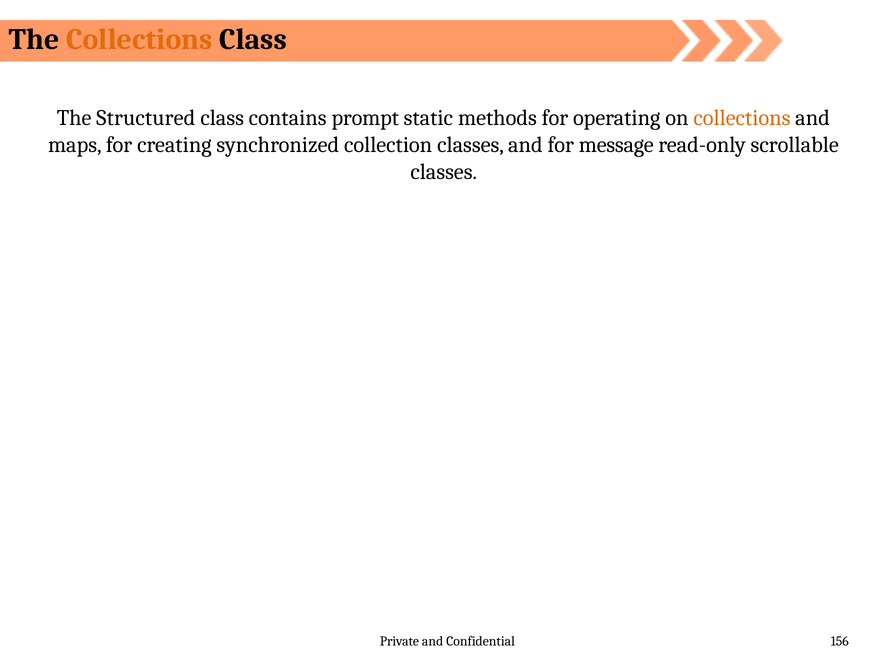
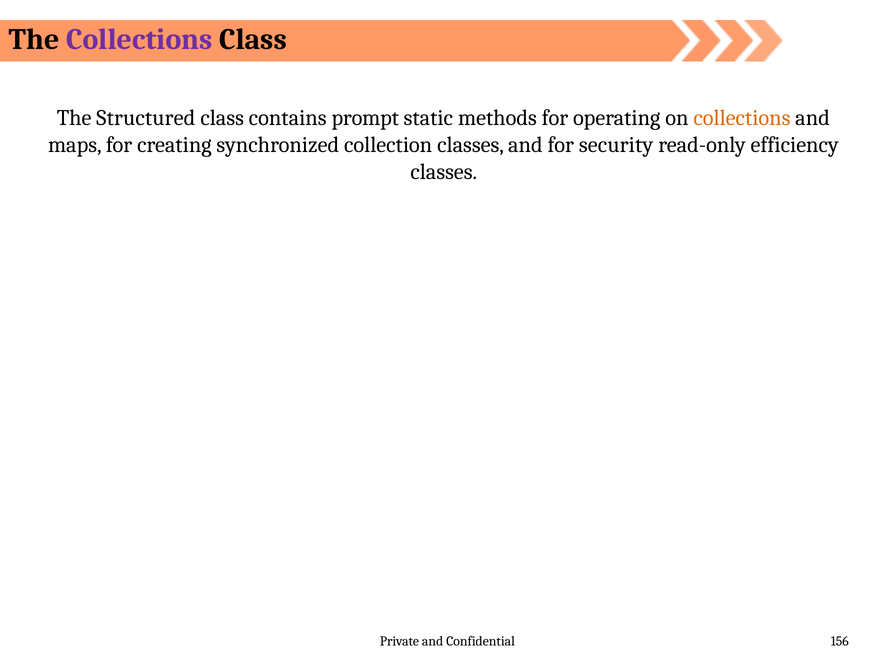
Collections at (139, 39) colour: orange -> purple
message: message -> security
scrollable: scrollable -> efficiency
